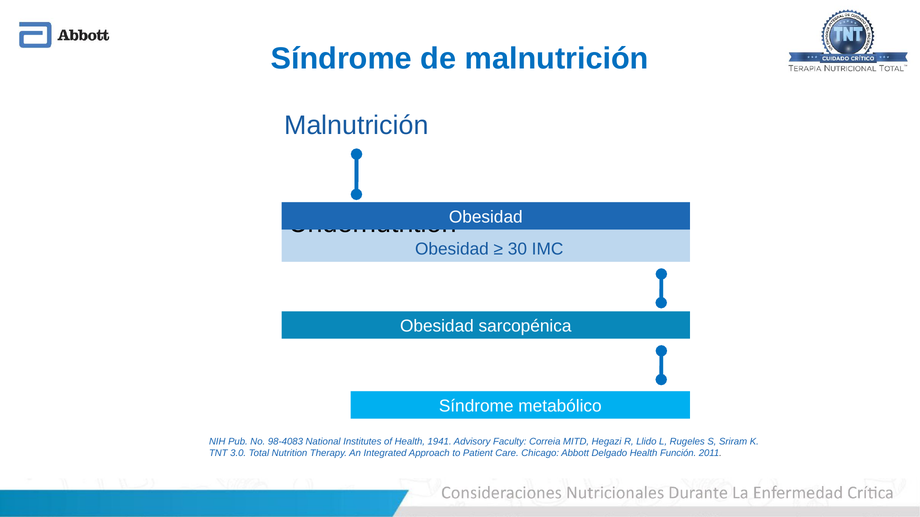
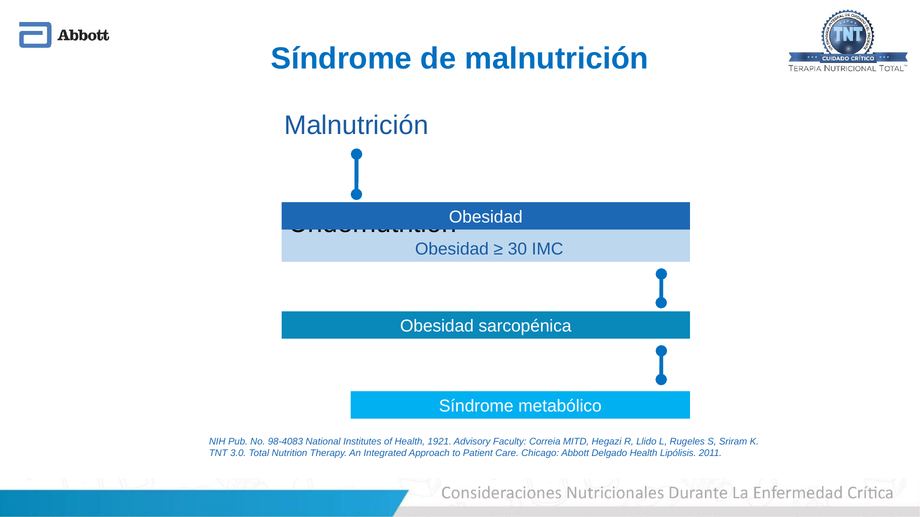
1941: 1941 -> 1921
Función: Función -> Lipólisis
